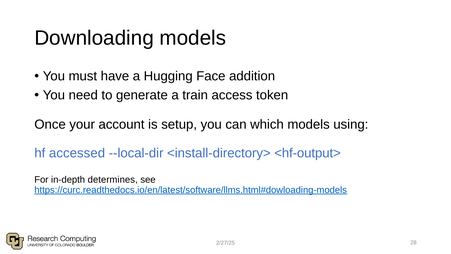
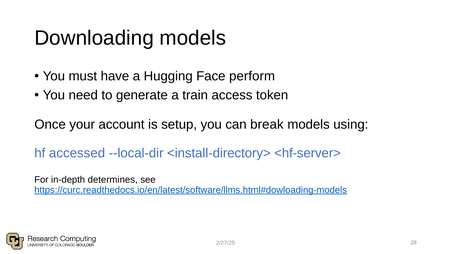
addition: addition -> perform
which: which -> break
<hf-output>: <hf-output> -> <hf-server>
